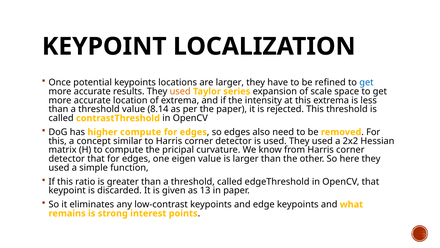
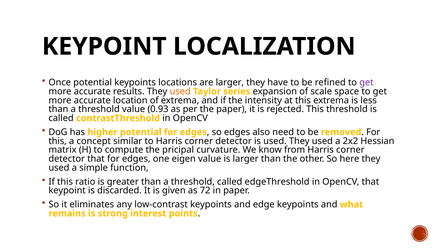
get at (366, 82) colour: blue -> purple
8.14: 8.14 -> 0.93
higher compute: compute -> potential
13: 13 -> 72
